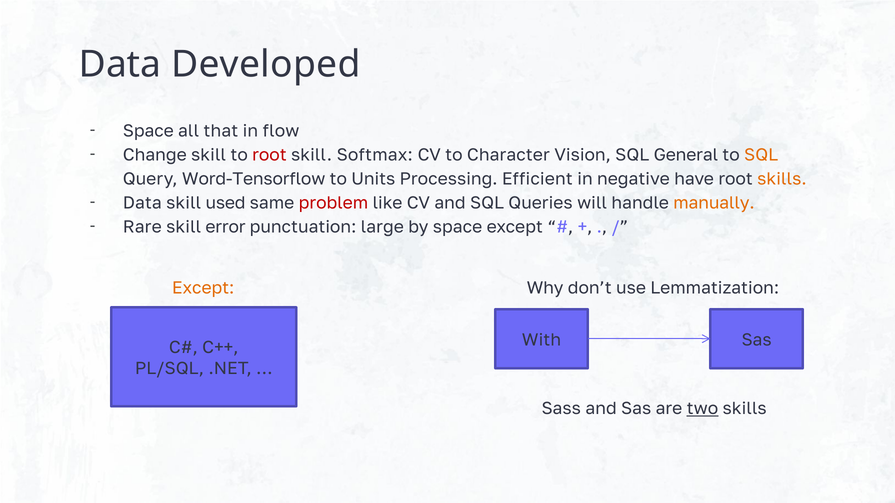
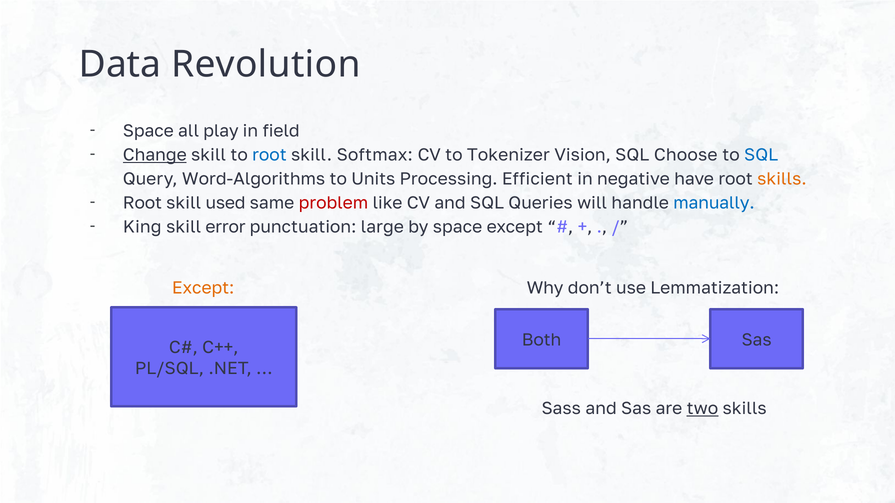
Developed: Developed -> Revolution
that: that -> play
flow: flow -> field
Change underline: none -> present
root at (269, 155) colour: red -> blue
Character: Character -> Tokenizer
General: General -> Choose
SQL at (761, 155) colour: orange -> blue
Word-Tensorflow: Word-Tensorflow -> Word-Algorithms
Data at (142, 203): Data -> Root
manually colour: orange -> blue
Rare: Rare -> King
With: With -> Both
